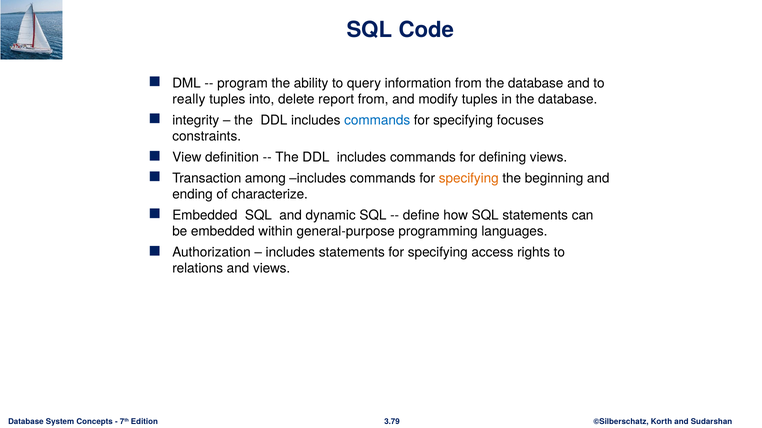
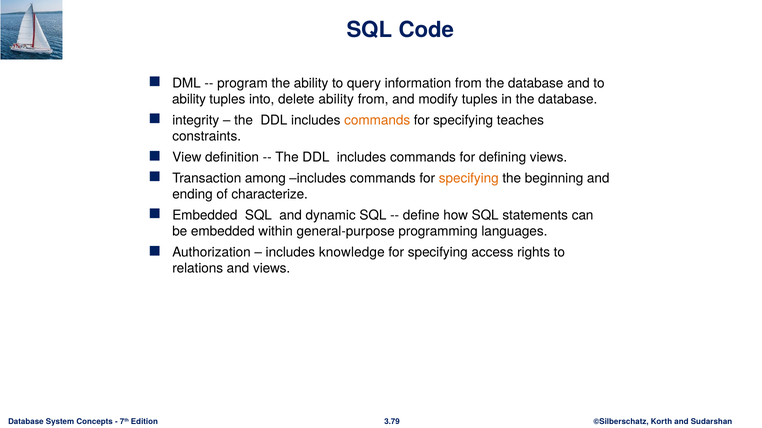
really at (189, 100): really -> ability
delete report: report -> ability
commands at (377, 120) colour: blue -> orange
focuses: focuses -> teaches
includes statements: statements -> knowledge
